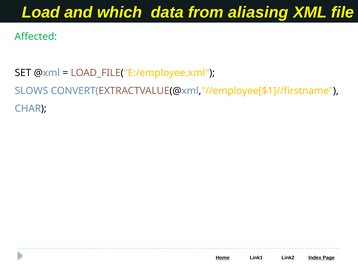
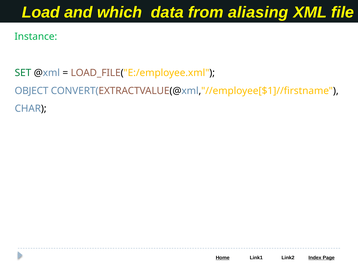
Affected: Affected -> Instance
SET colour: black -> green
SLOWS: SLOWS -> OBJECT
